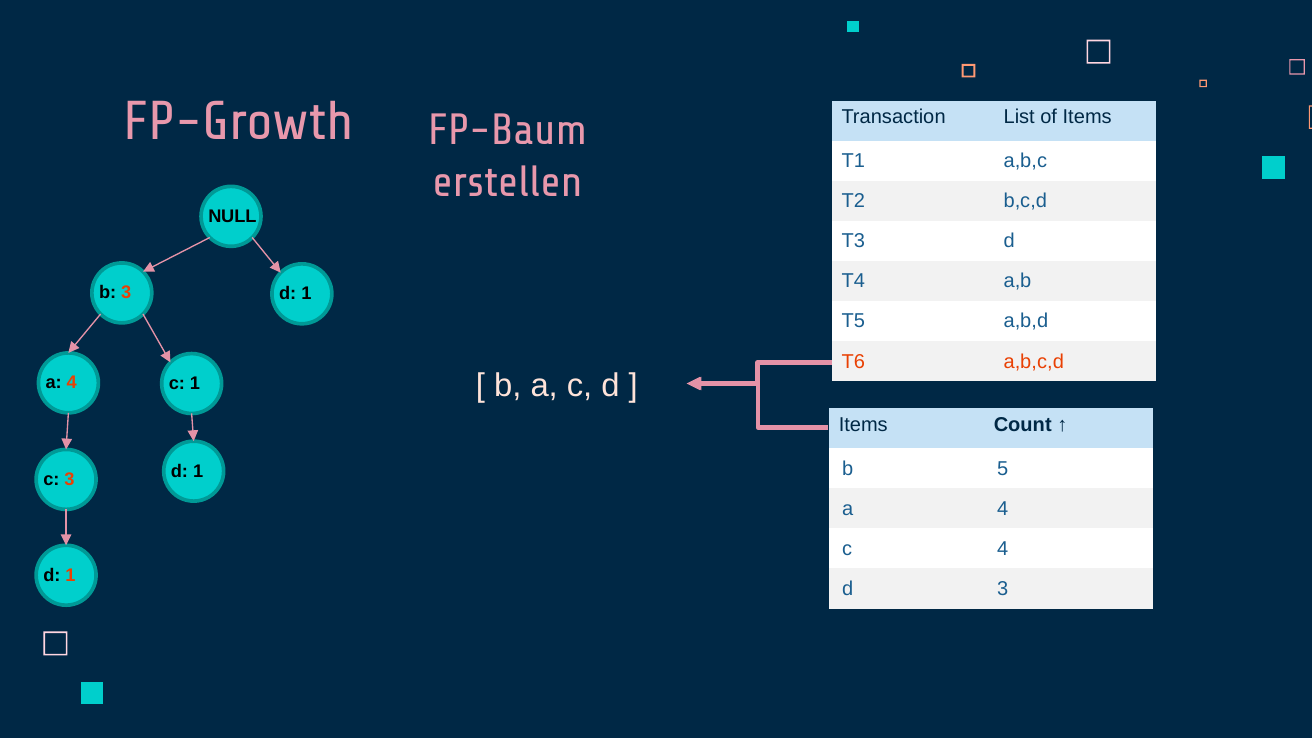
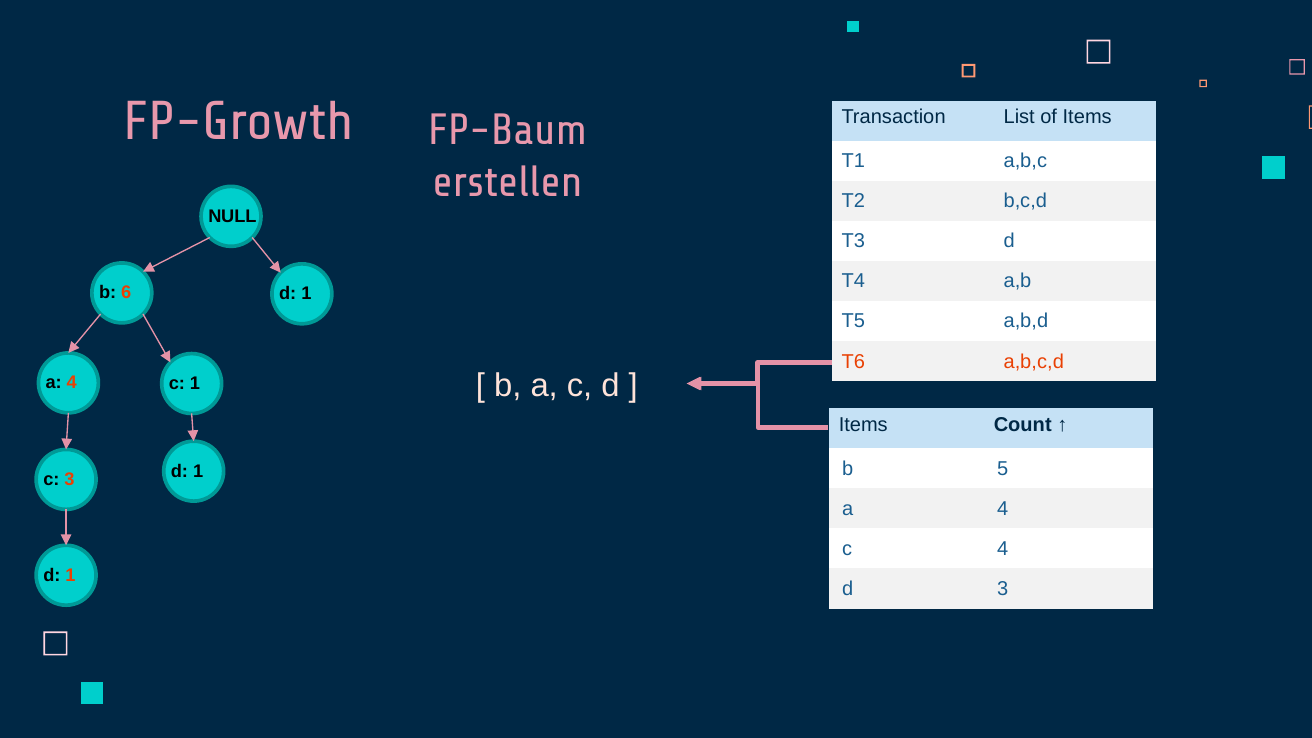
b 3: 3 -> 6
